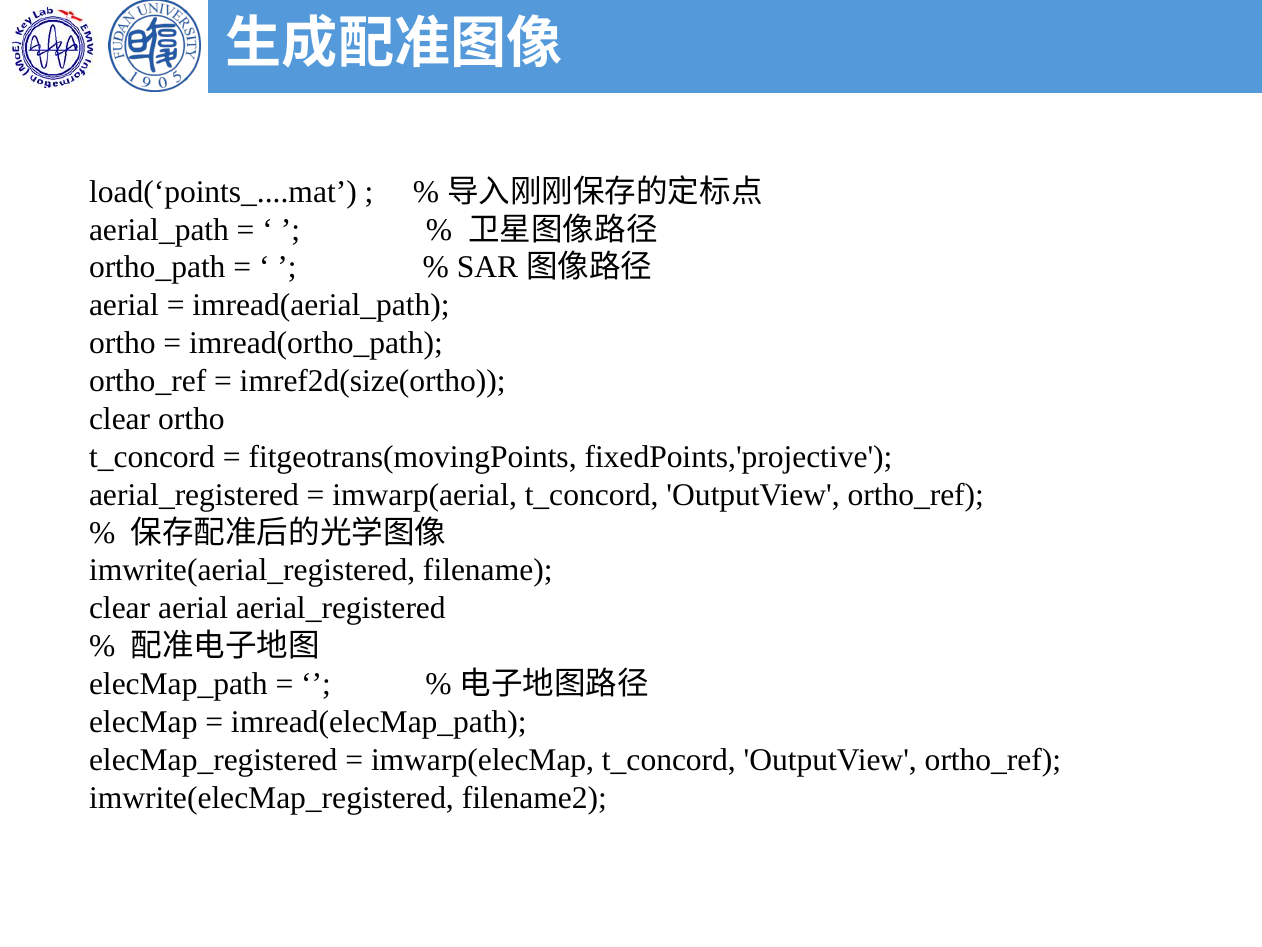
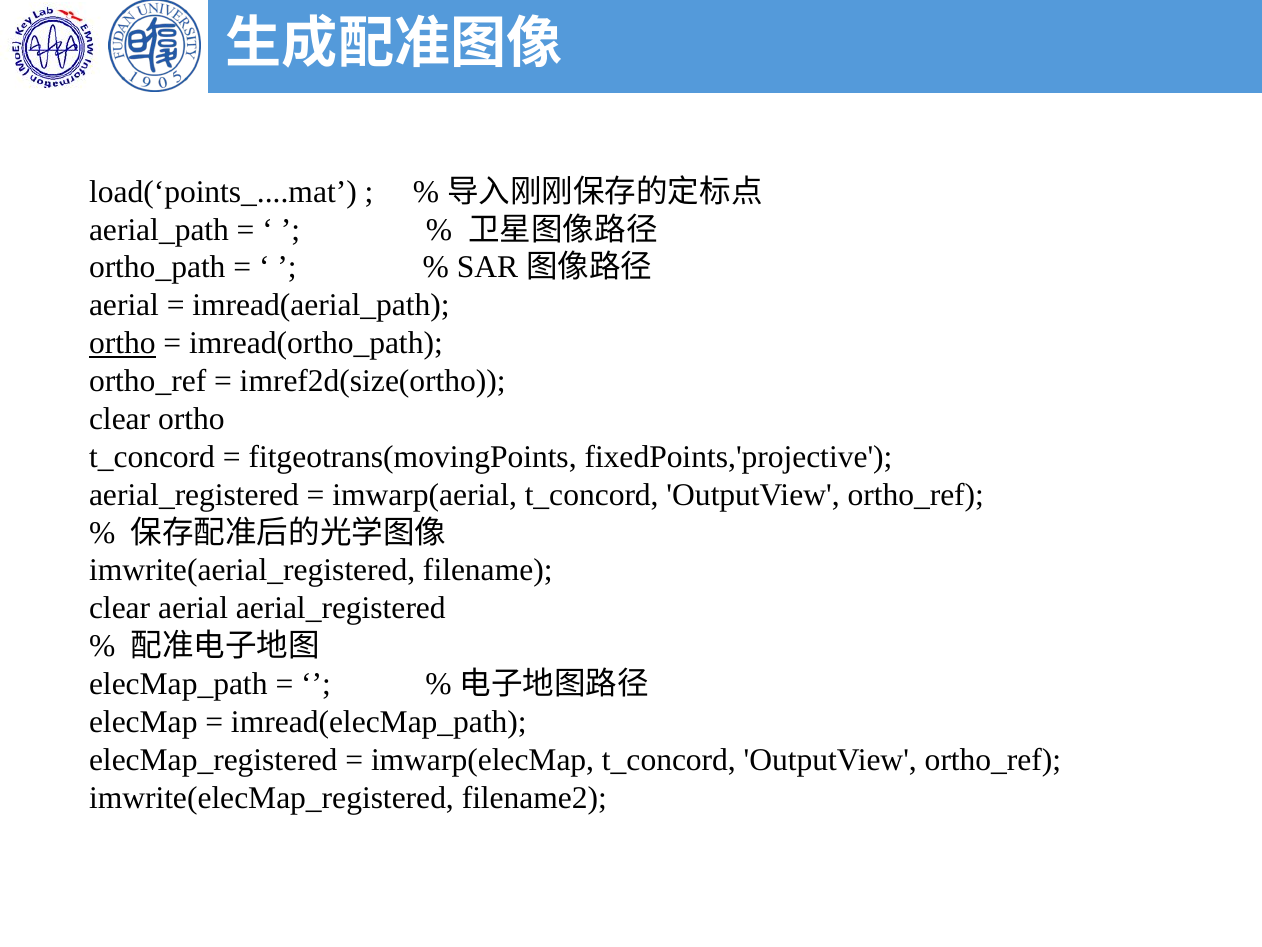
ortho at (122, 343) underline: none -> present
